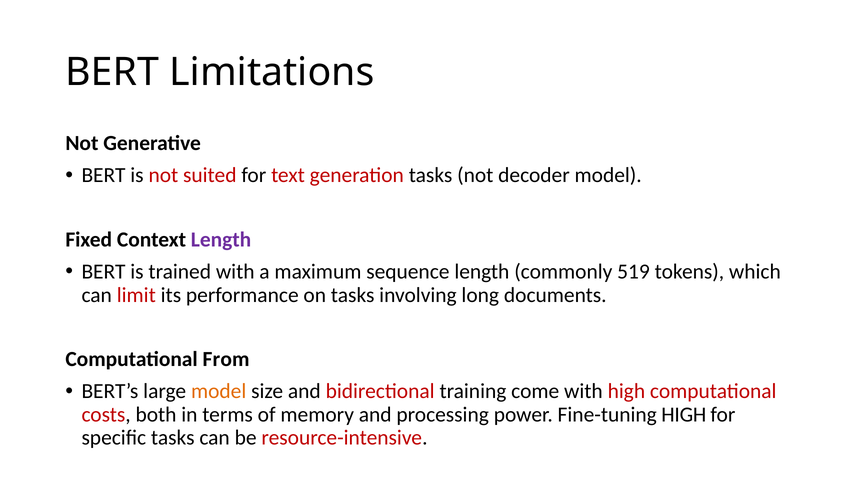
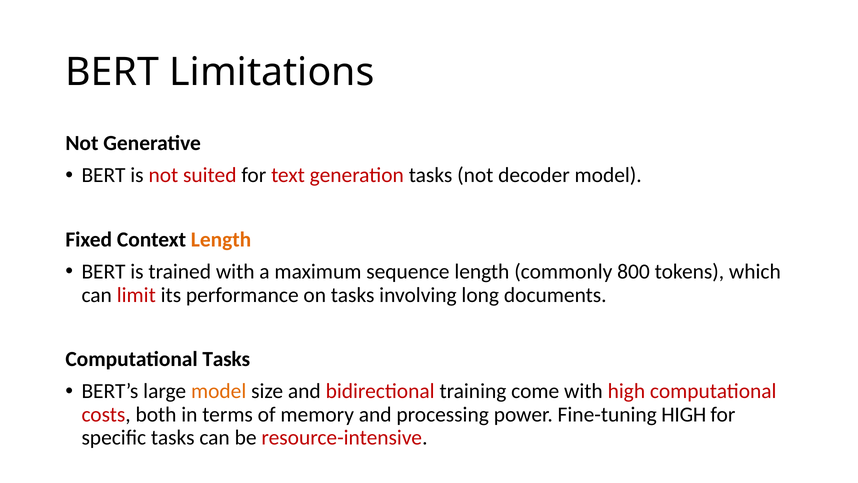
Length at (221, 239) colour: purple -> orange
519: 519 -> 800
Computational From: From -> Tasks
